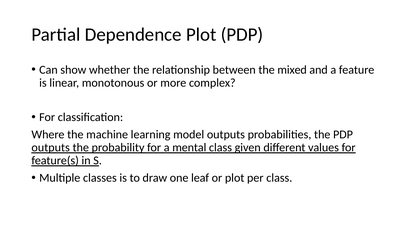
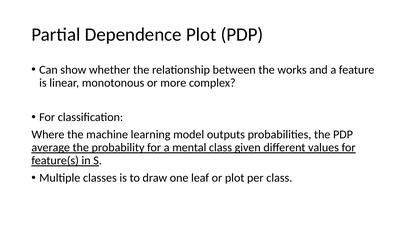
mixed: mixed -> works
outputs at (51, 148): outputs -> average
